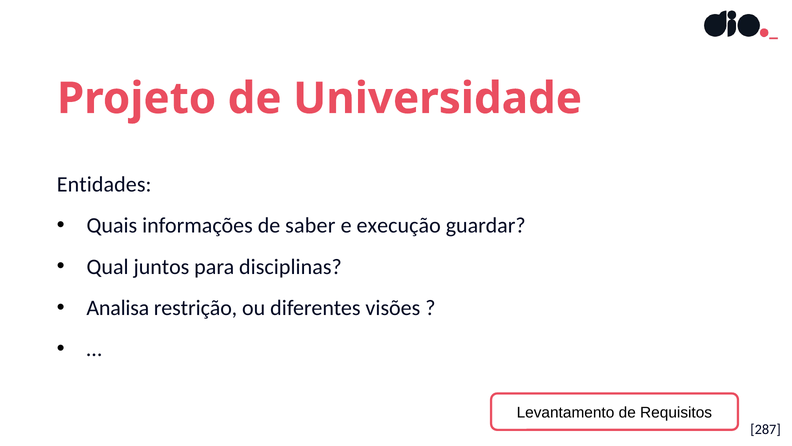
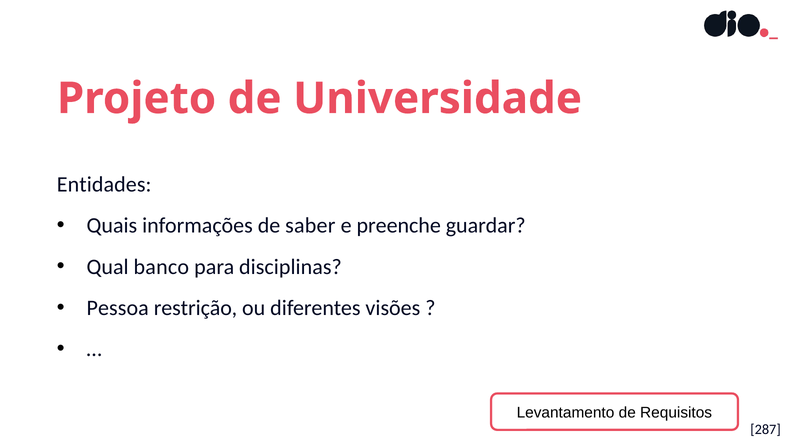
execução: execução -> preenche
juntos: juntos -> banco
Analisa: Analisa -> Pessoa
